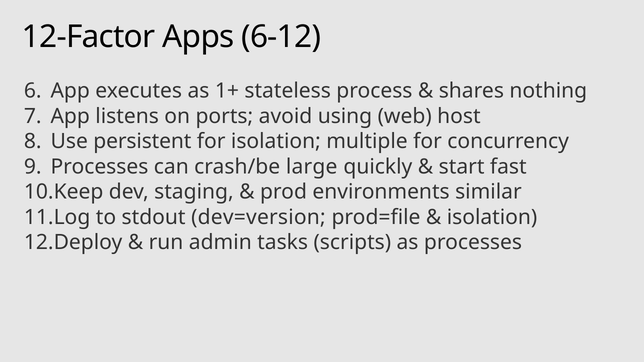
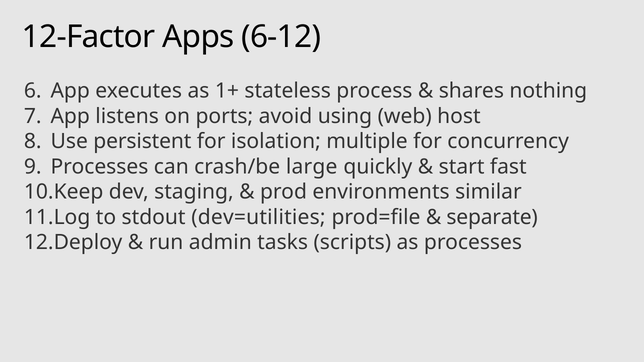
dev=version: dev=version -> dev=utilities
isolation at (492, 217): isolation -> separate
